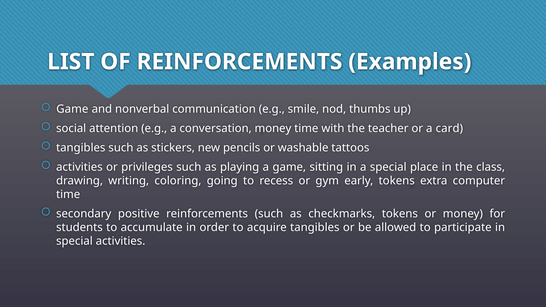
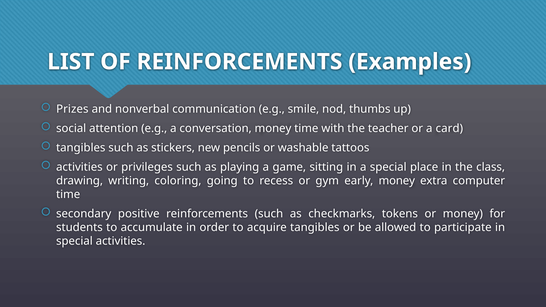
Game at (72, 109): Game -> Prizes
early tokens: tokens -> money
